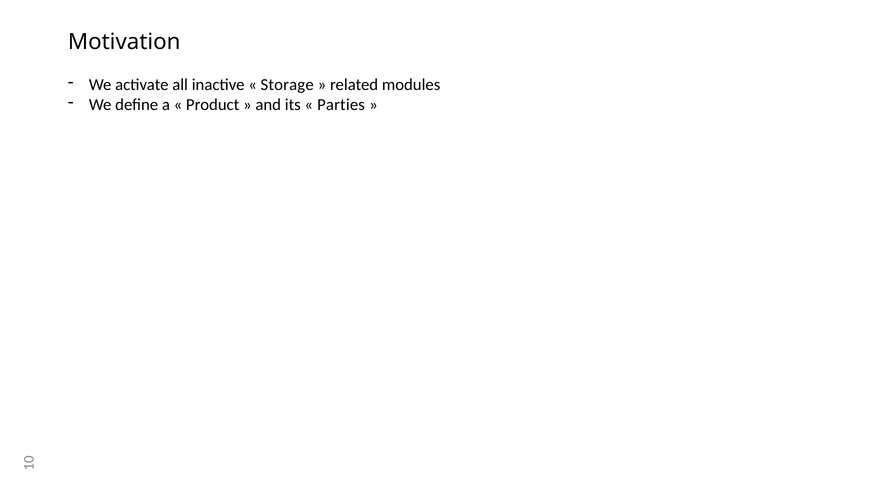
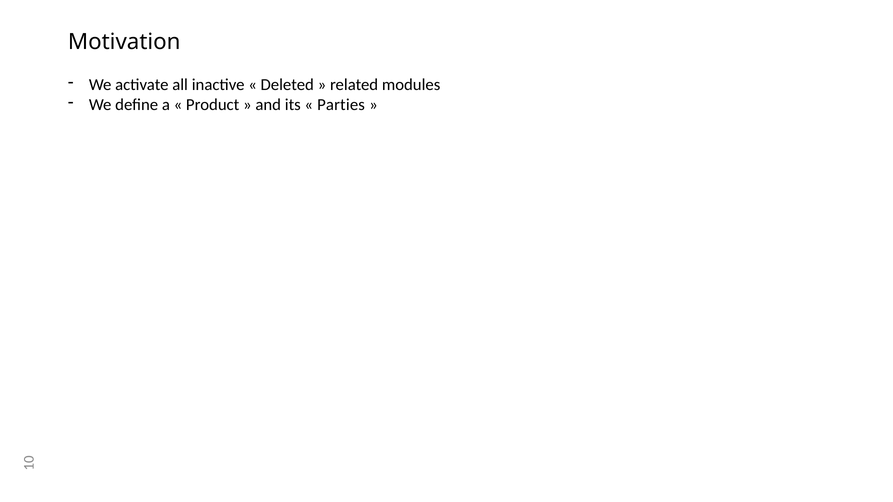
Storage: Storage -> Deleted
